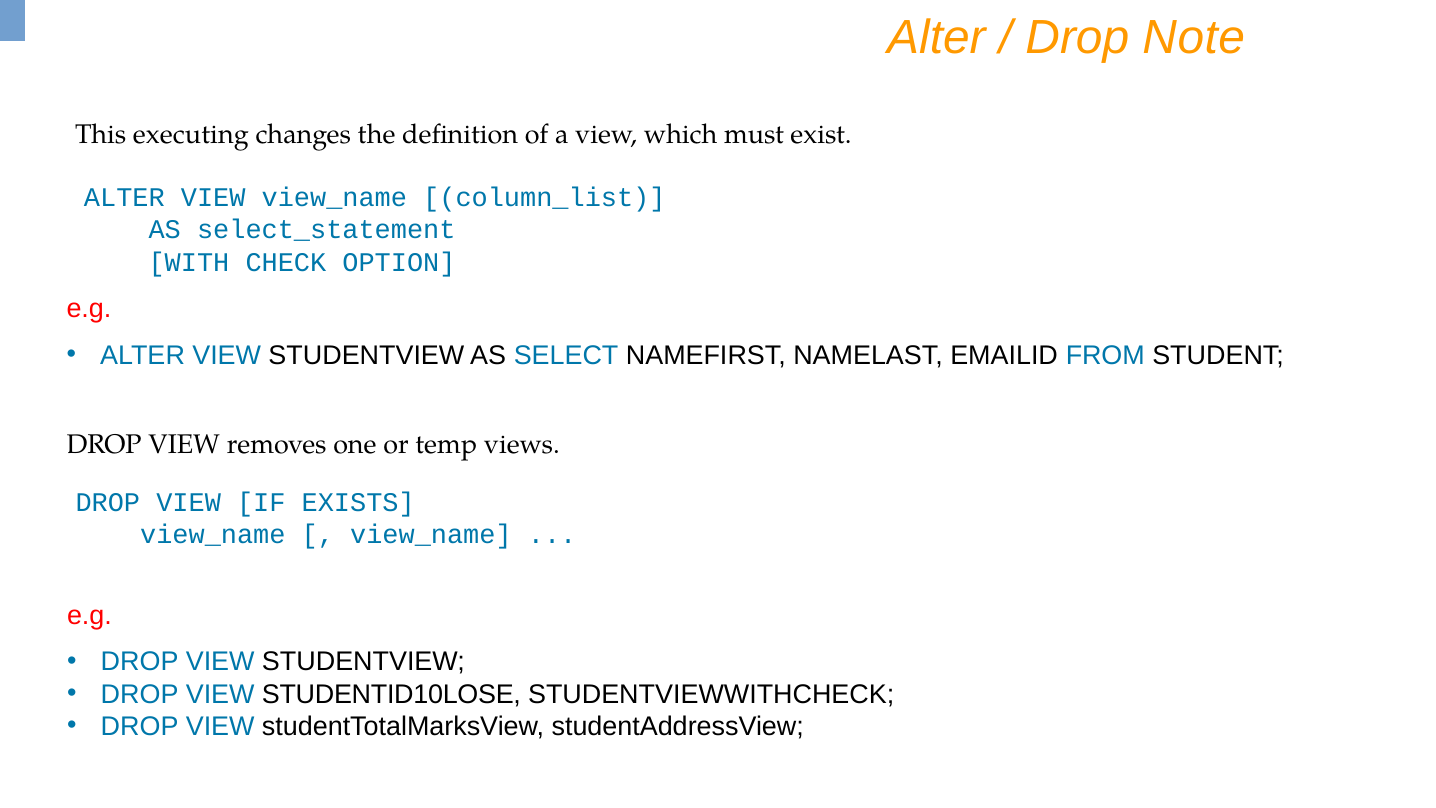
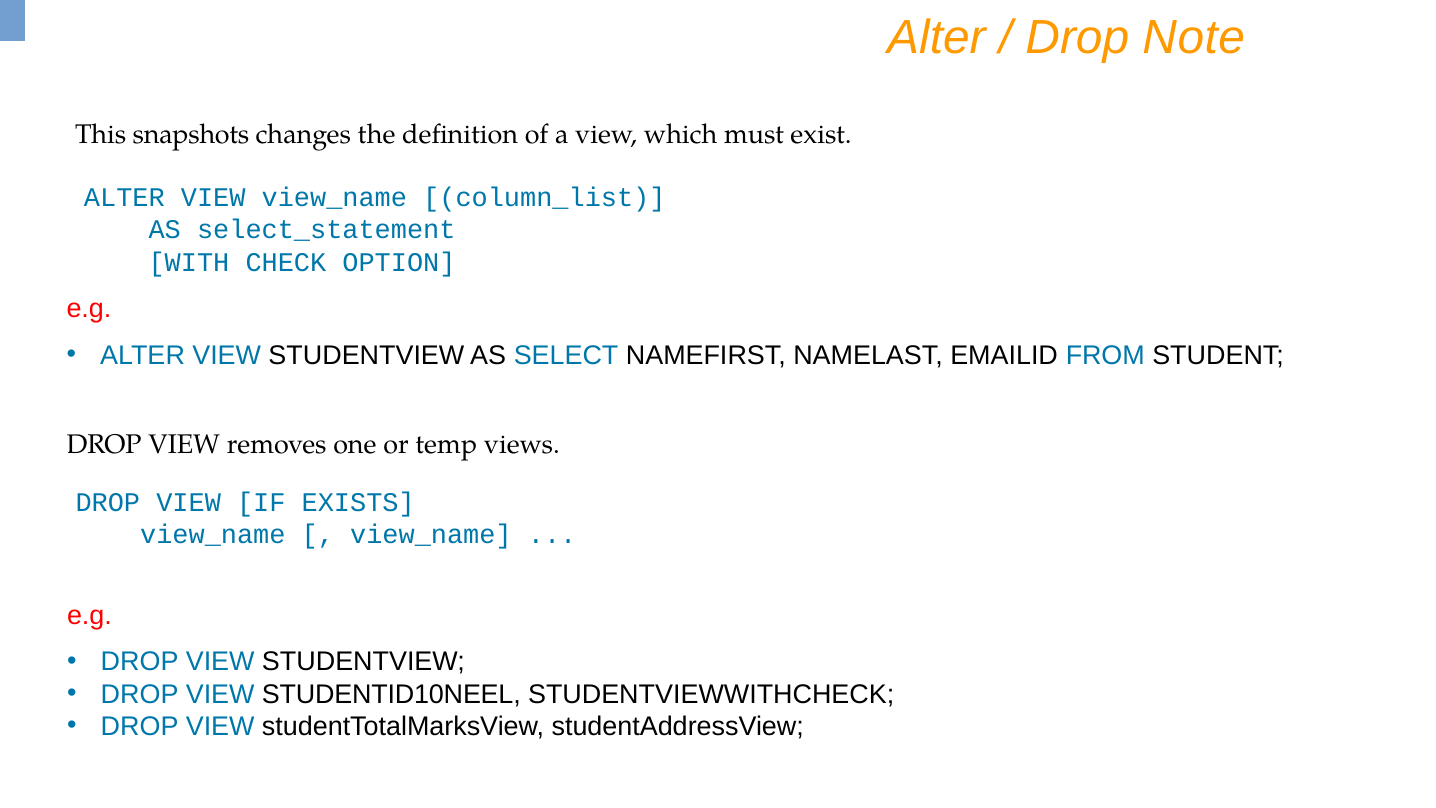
executing: executing -> snapshots
STUDENTID10LOSE: STUDENTID10LOSE -> STUDENTID10NEEL
